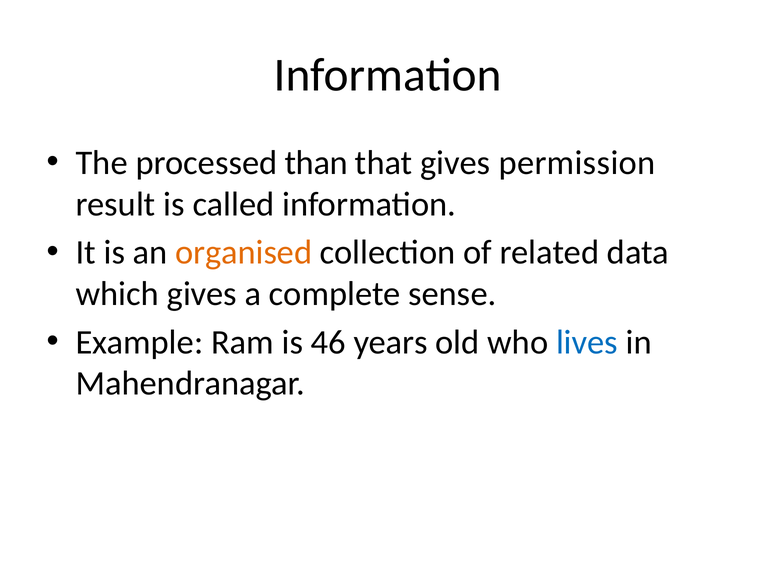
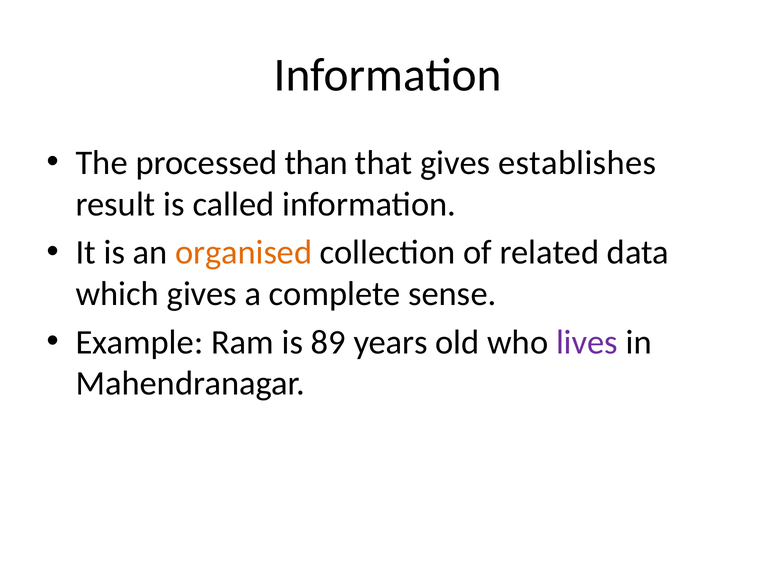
permission: permission -> establishes
46: 46 -> 89
lives colour: blue -> purple
